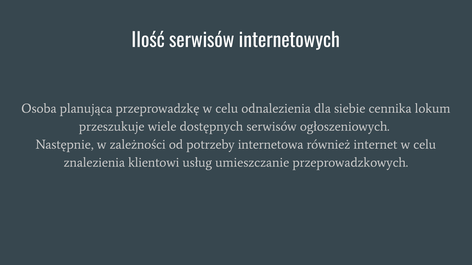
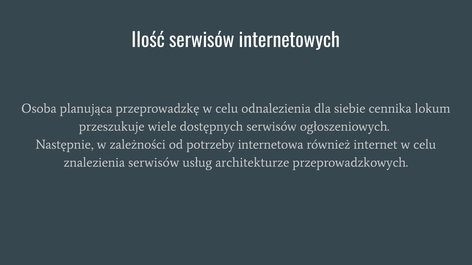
znalezienia klientowi: klientowi -> serwisów
umieszczanie: umieszczanie -> architekturze
